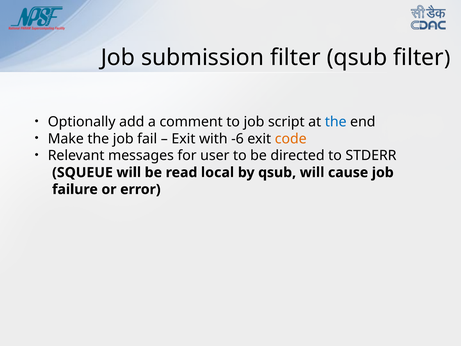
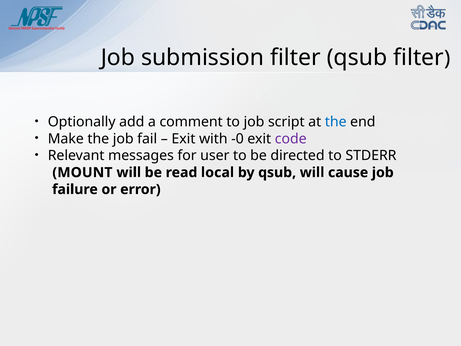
-6: -6 -> -0
code colour: orange -> purple
SQUEUE: SQUEUE -> MOUNT
